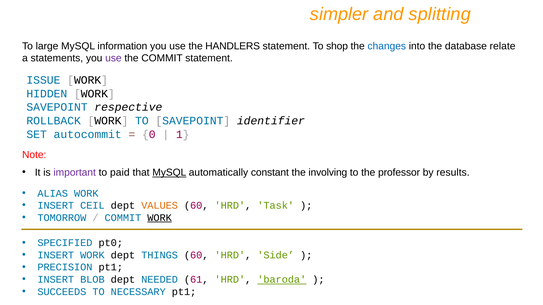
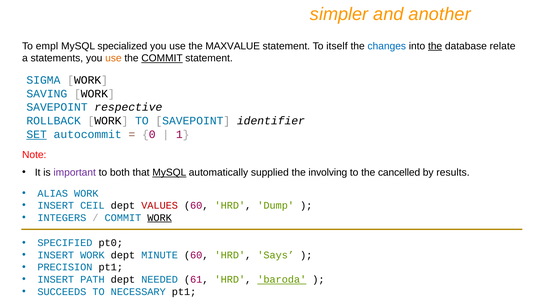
splitting: splitting -> another
large: large -> empl
information: information -> specialized
HANDLERS: HANDLERS -> MAXVALUE
shop: shop -> itself
the at (435, 46) underline: none -> present
use at (113, 58) colour: purple -> orange
COMMIT at (162, 58) underline: none -> present
ISSUE: ISSUE -> SIGMA
HIDDEN: HIDDEN -> SAVING
SET underline: none -> present
paid: paid -> both
constant: constant -> supplied
professor: professor -> cancelled
VALUES colour: orange -> red
Task: Task -> Dump
TOMORROW: TOMORROW -> INTEGERS
THINGS: THINGS -> MINUTE
Side: Side -> Says
BLOB: BLOB -> PATH
